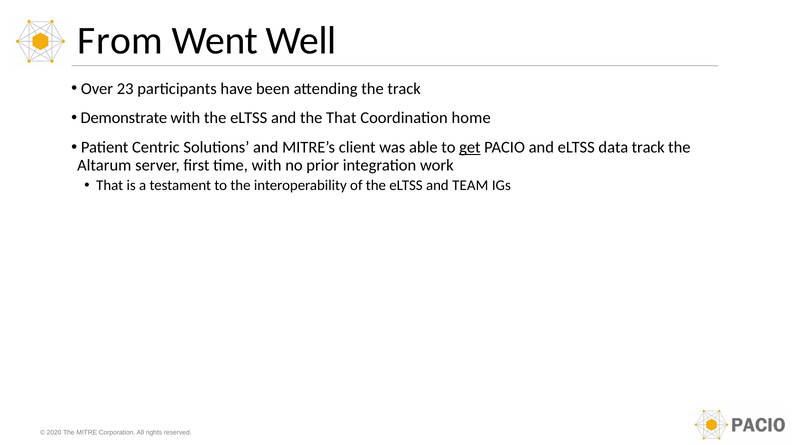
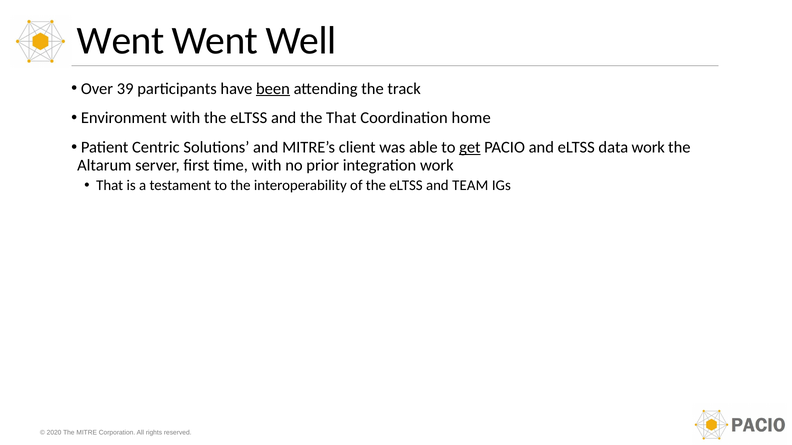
From at (120, 41): From -> Went
23: 23 -> 39
been underline: none -> present
Demonstrate: Demonstrate -> Environment
data track: track -> work
